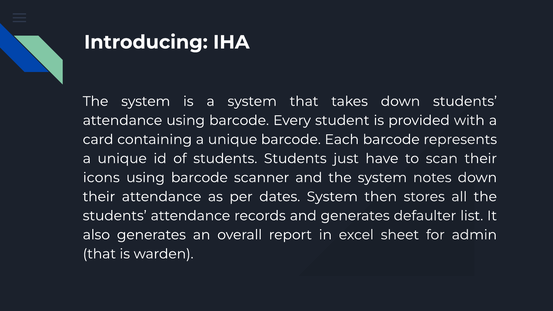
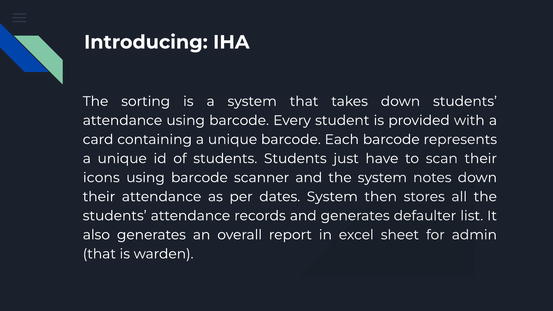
system at (146, 101): system -> sorting
